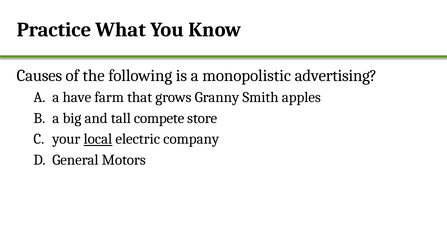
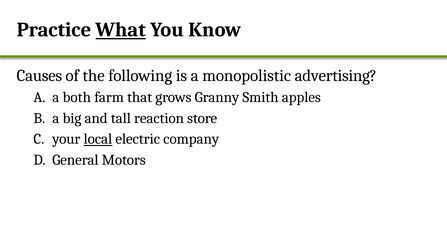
What underline: none -> present
have: have -> both
compete: compete -> reaction
